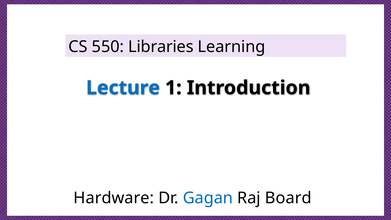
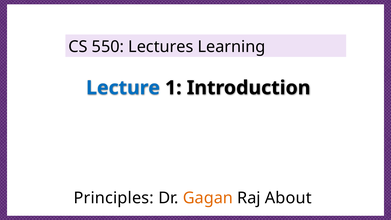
Libraries: Libraries -> Lectures
Hardware: Hardware -> Principles
Gagan colour: blue -> orange
Board: Board -> About
